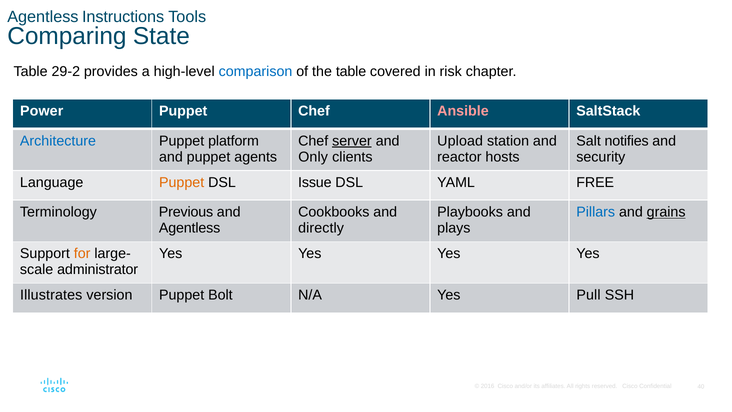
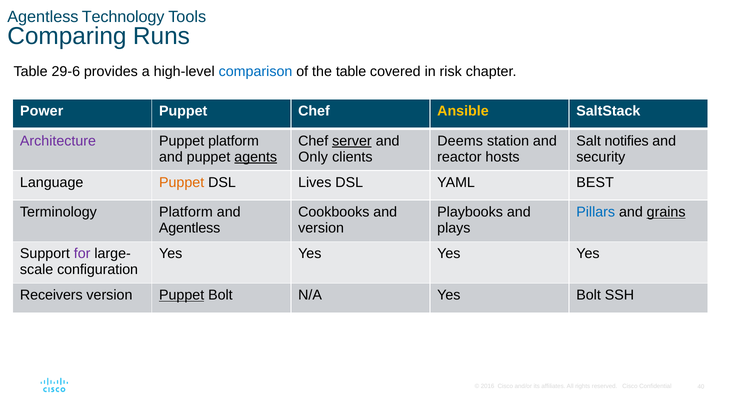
Instructions: Instructions -> Technology
State: State -> Runs
29-2: 29-2 -> 29-6
Ansible colour: pink -> yellow
Architecture colour: blue -> purple
Upload: Upload -> Deems
agents underline: none -> present
Issue: Issue -> Lives
FREE: FREE -> BEST
Terminology Previous: Previous -> Platform
directly at (321, 228): directly -> version
for colour: orange -> purple
administrator: administrator -> configuration
Illustrates: Illustrates -> Receivers
Puppet at (182, 295) underline: none -> present
Yes Pull: Pull -> Bolt
